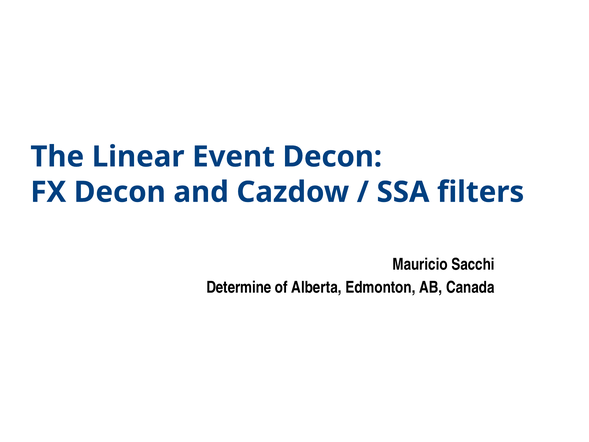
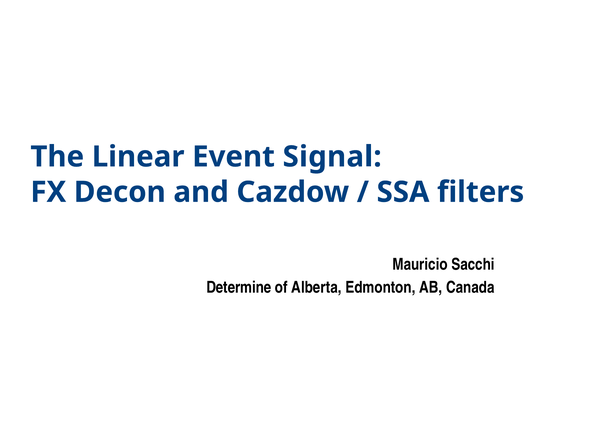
Event Decon: Decon -> Signal
